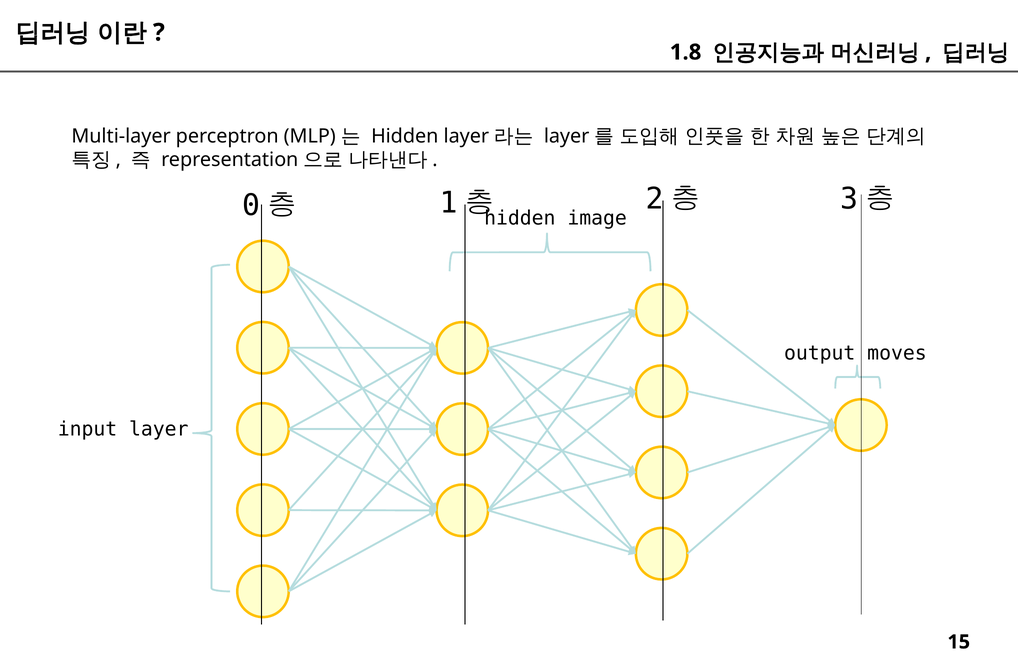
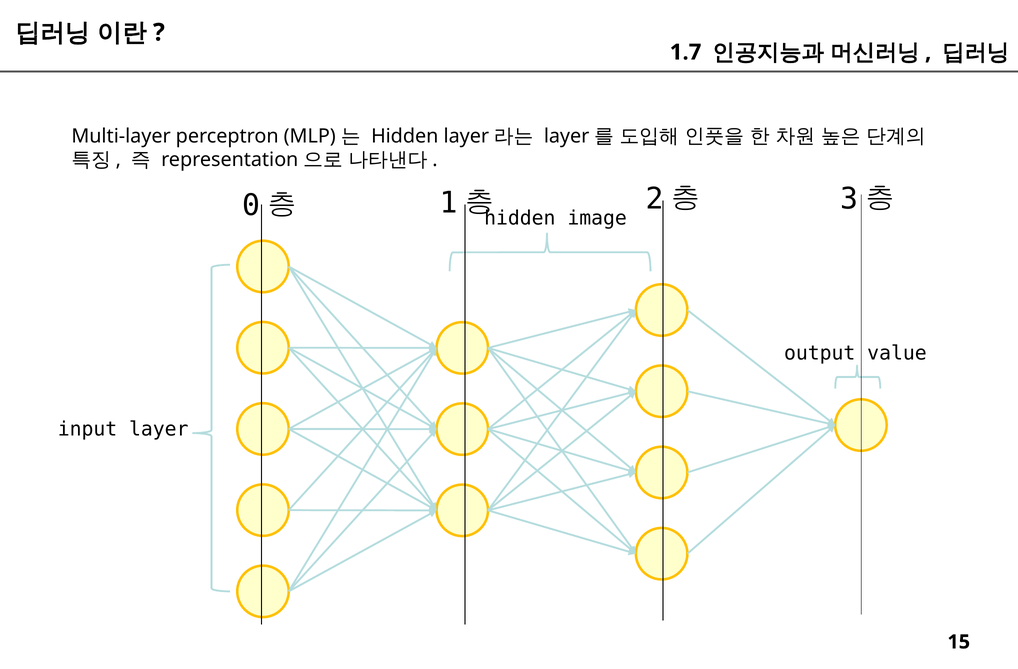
1.8: 1.8 -> 1.7
moves: moves -> value
